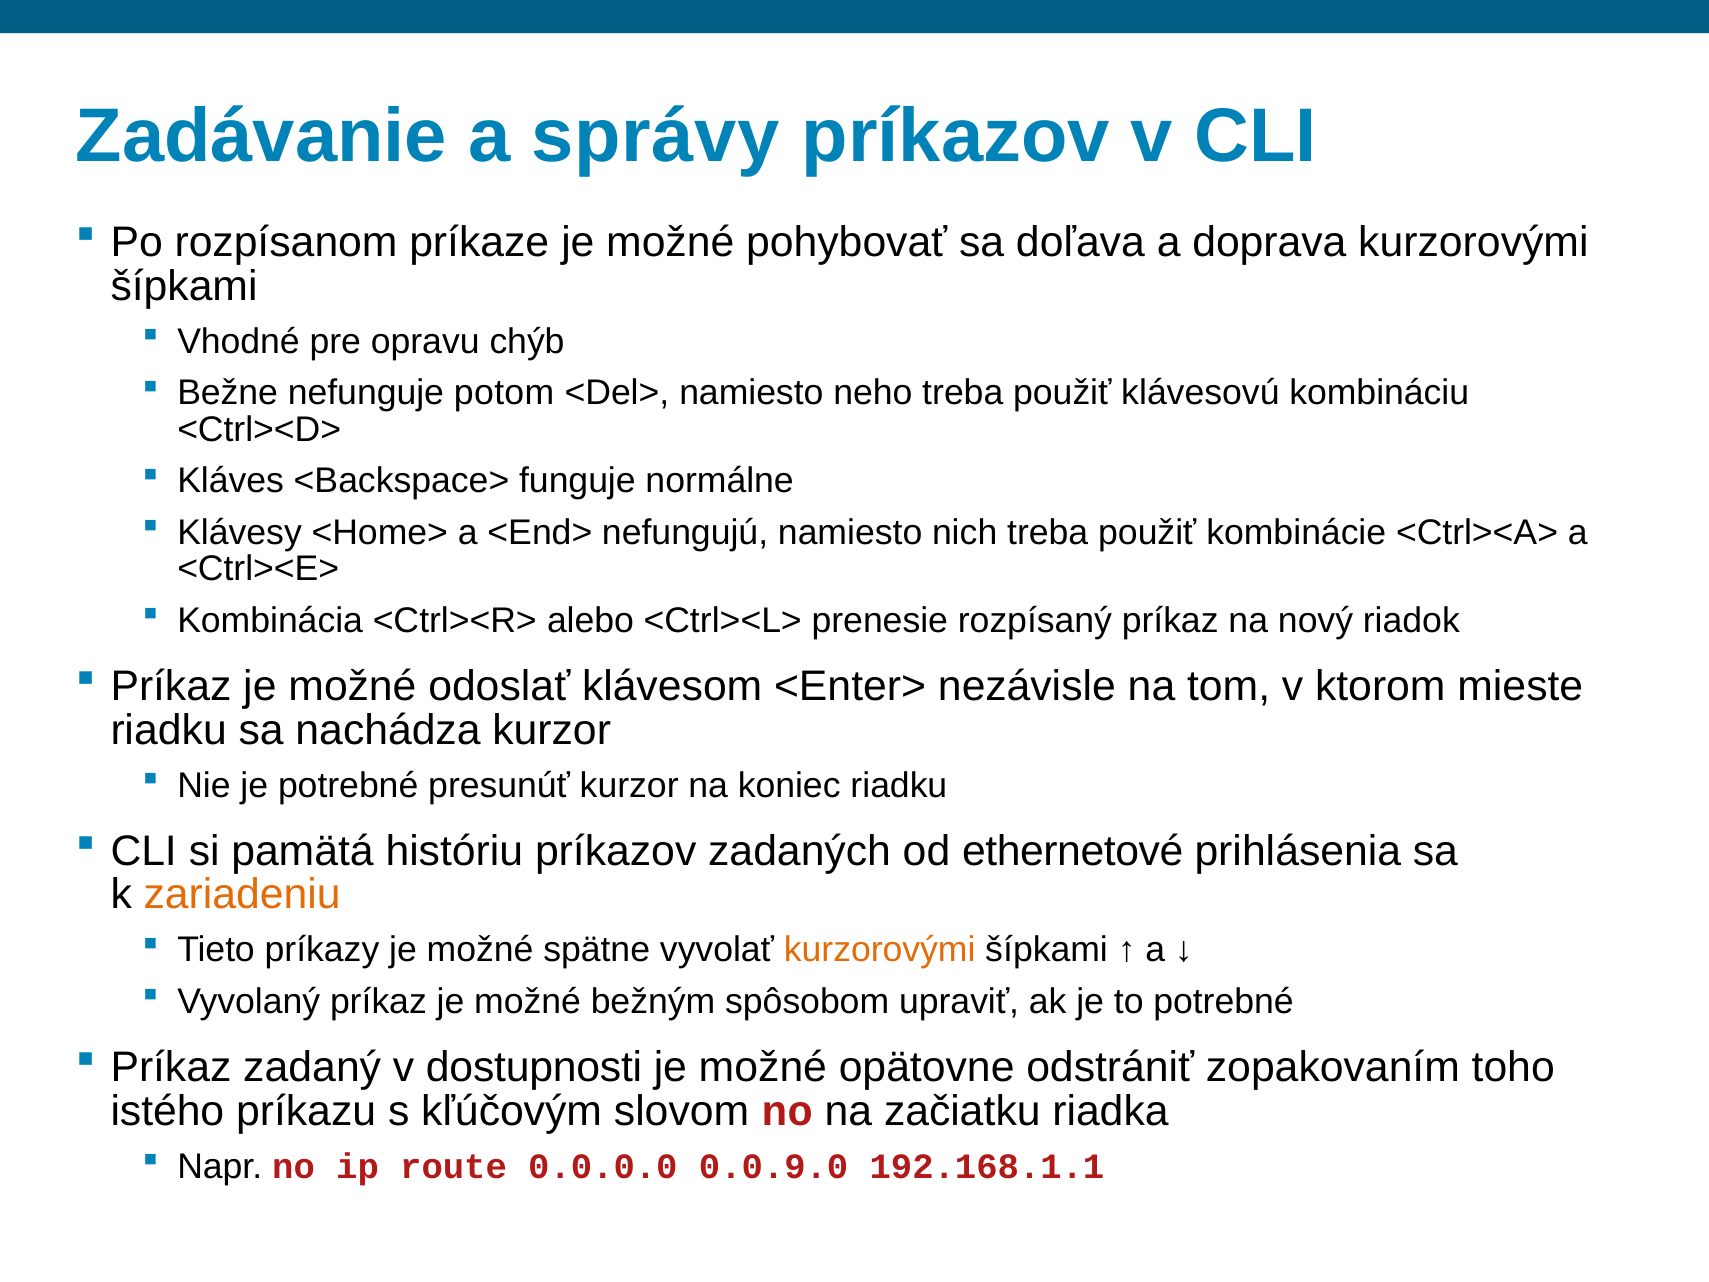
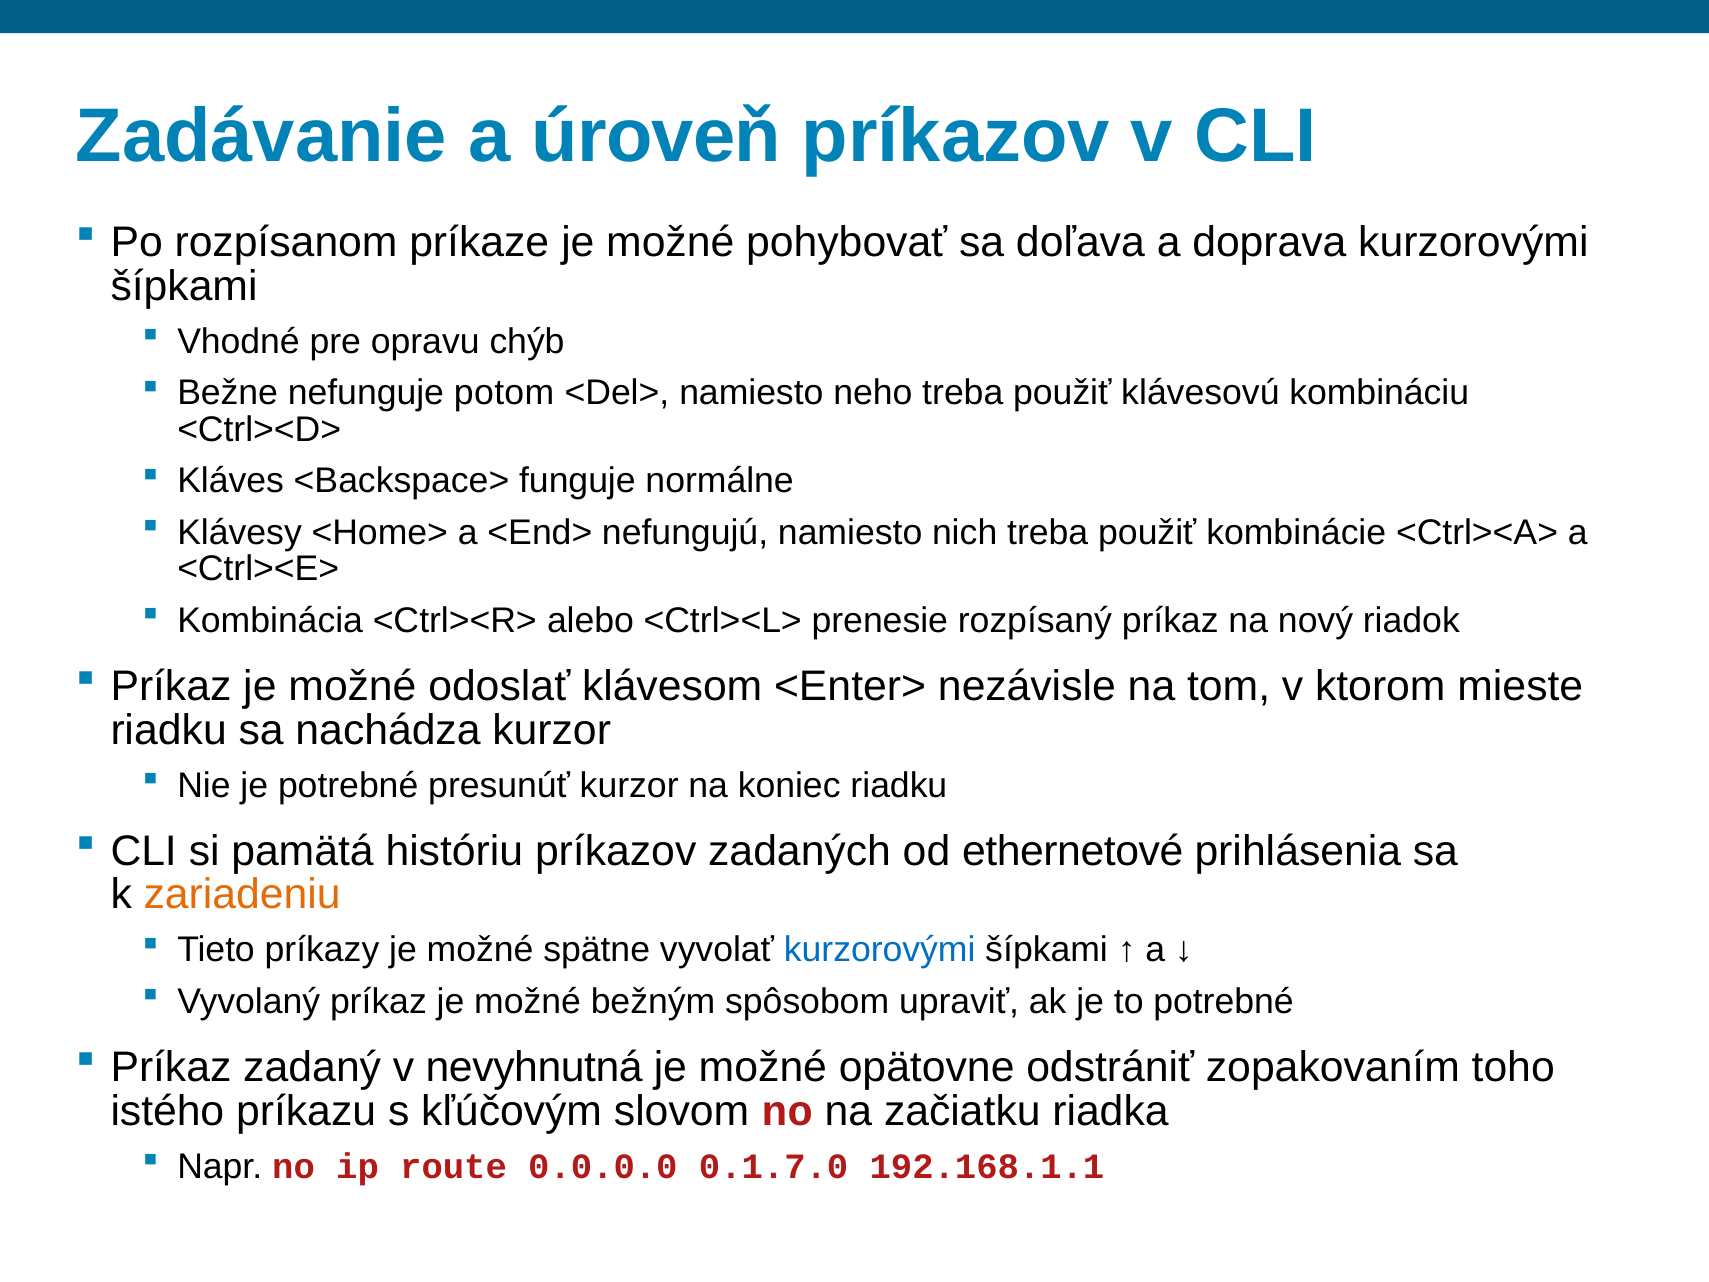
správy: správy -> úroveň
kurzorovými at (880, 950) colour: orange -> blue
dostupnosti: dostupnosti -> nevyhnutná
0.0.9.0: 0.0.9.0 -> 0.1.7.0
